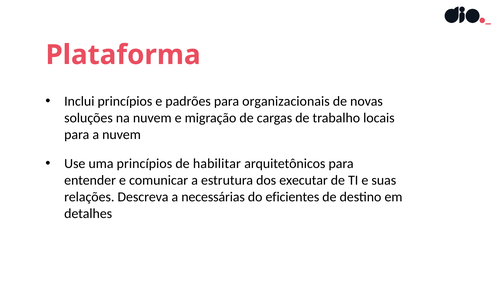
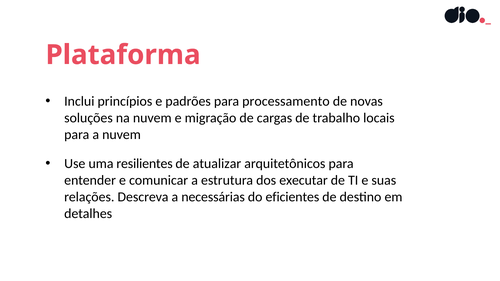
organizacionais: organizacionais -> processamento
uma princípios: princípios -> resilientes
habilitar: habilitar -> atualizar
